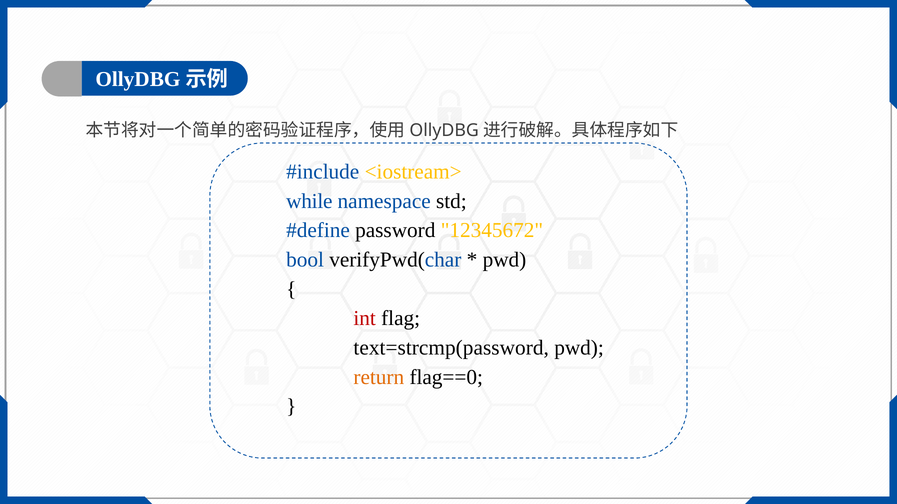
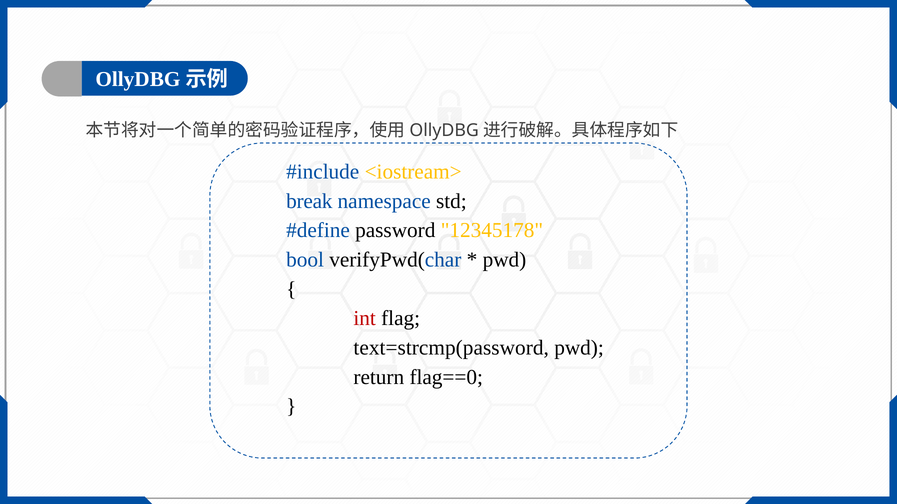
while: while -> break
12345672: 12345672 -> 12345178
return colour: orange -> black
